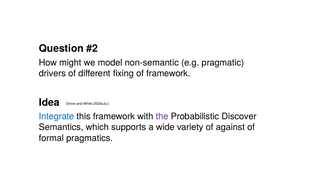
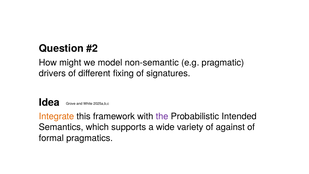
of framework: framework -> signatures
Integrate colour: blue -> orange
Discover: Discover -> Intended
